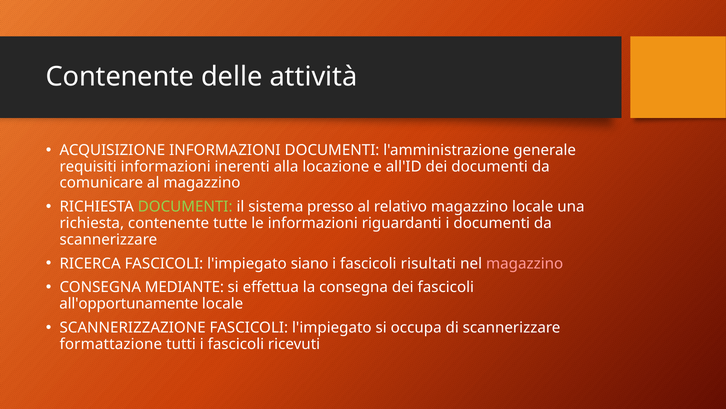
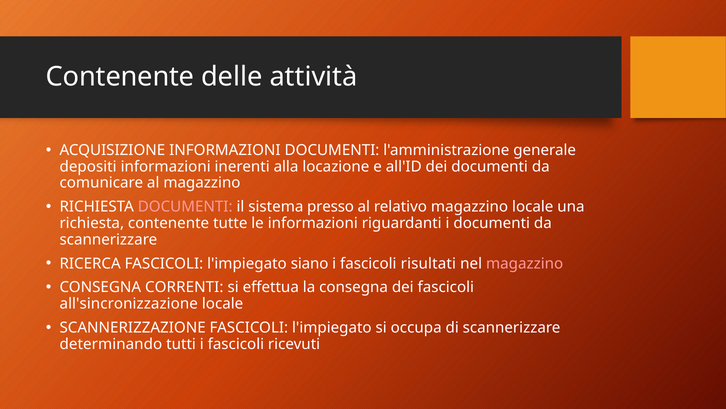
requisiti: requisiti -> depositi
DOCUMENTI at (185, 207) colour: light green -> pink
MEDIANTE: MEDIANTE -> CORRENTI
all'opportunamente: all'opportunamente -> all'sincronizzazione
formattazione: formattazione -> determinando
